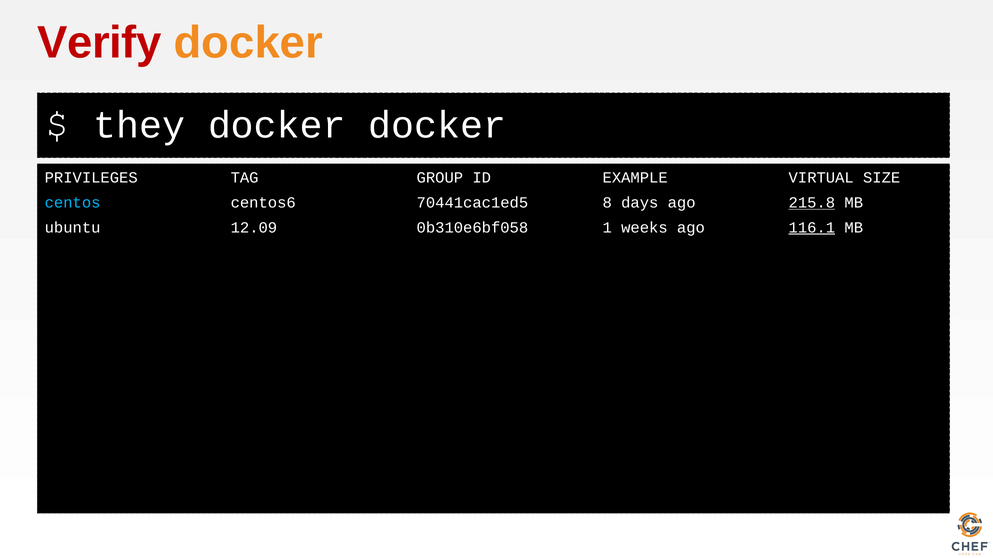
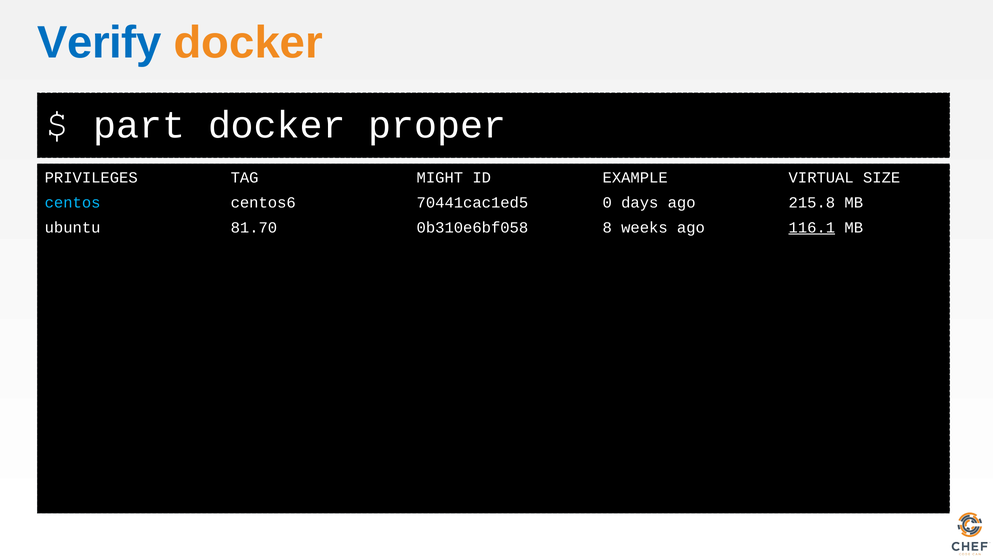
Verify colour: red -> blue
they: they -> part
docker docker: docker -> proper
GROUP: GROUP -> MIGHT
8: 8 -> 0
215.8 underline: present -> none
12.09: 12.09 -> 81.70
1: 1 -> 8
